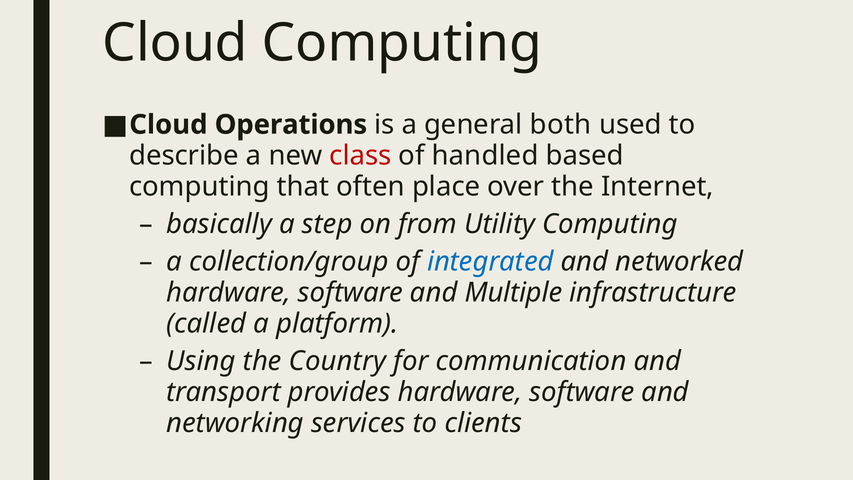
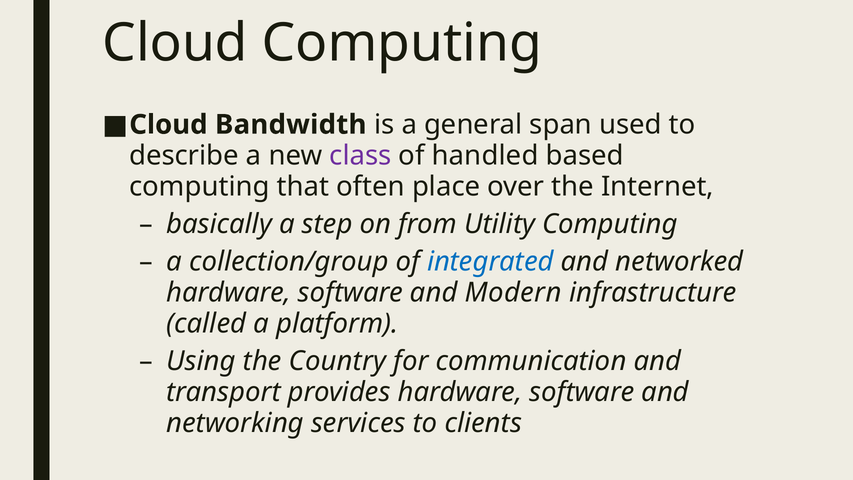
Operations: Operations -> Bandwidth
both: both -> span
class colour: red -> purple
Multiple: Multiple -> Modern
